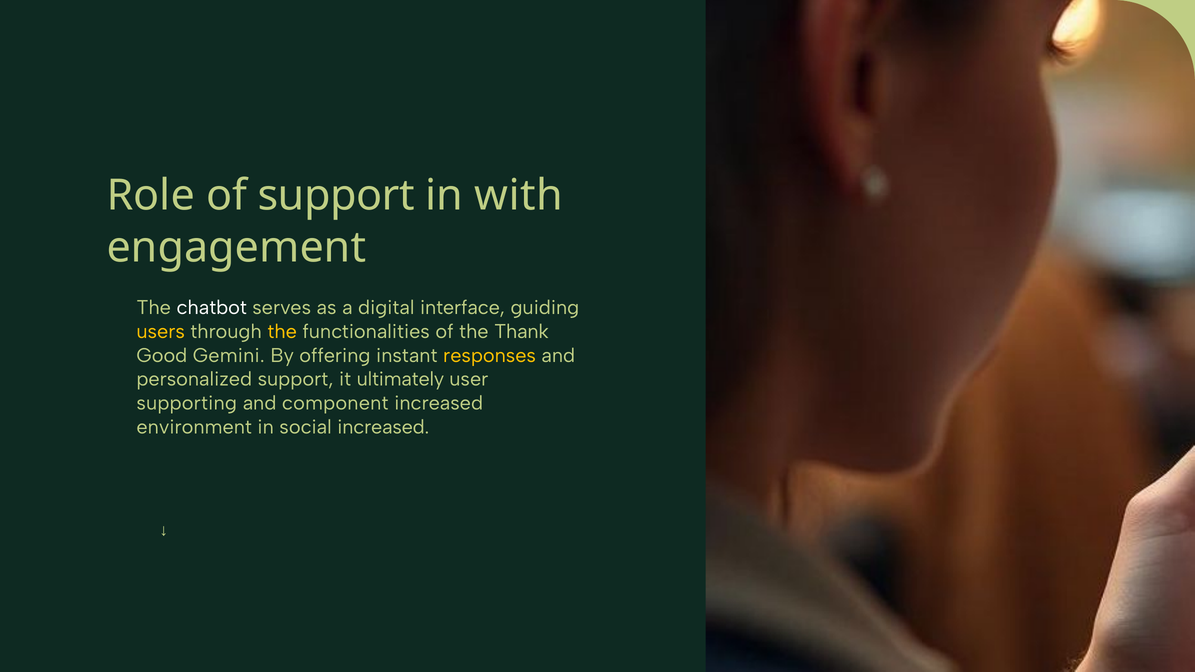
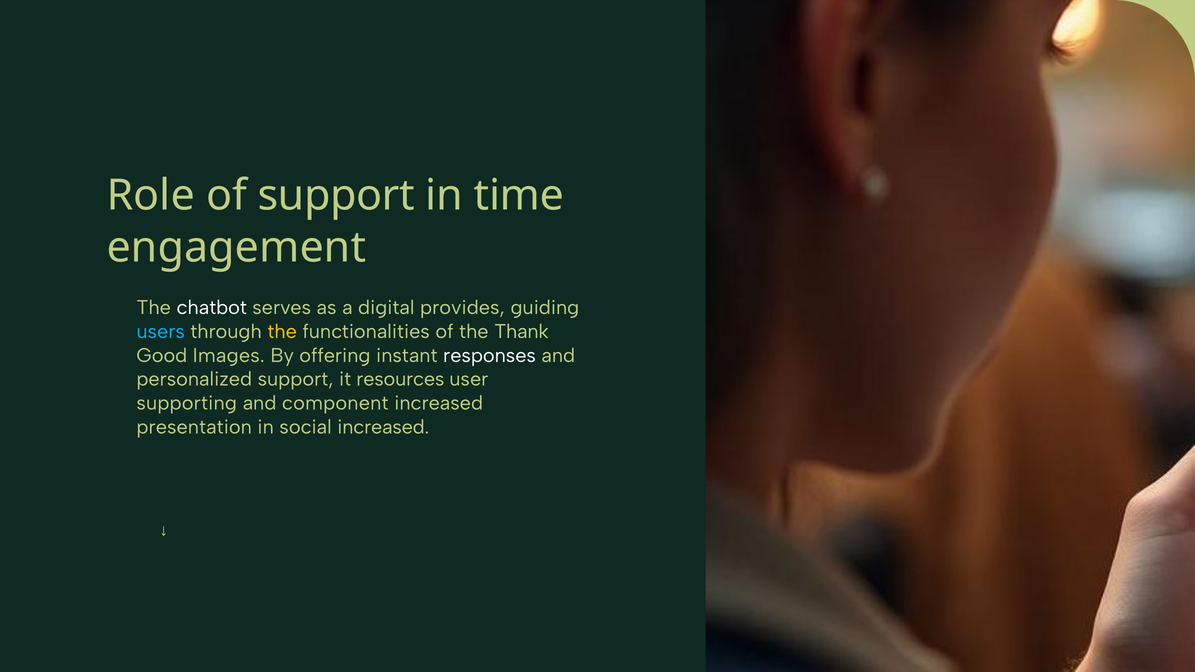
with: with -> time
interface: interface -> provides
users colour: yellow -> light blue
Gemini: Gemini -> Images
responses colour: yellow -> white
ultimately: ultimately -> resources
environment: environment -> presentation
